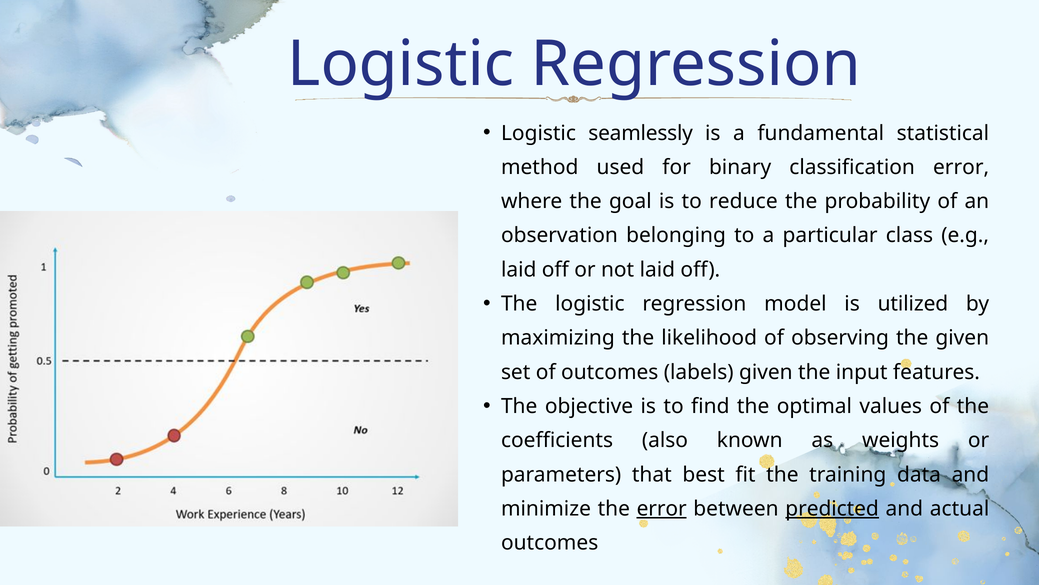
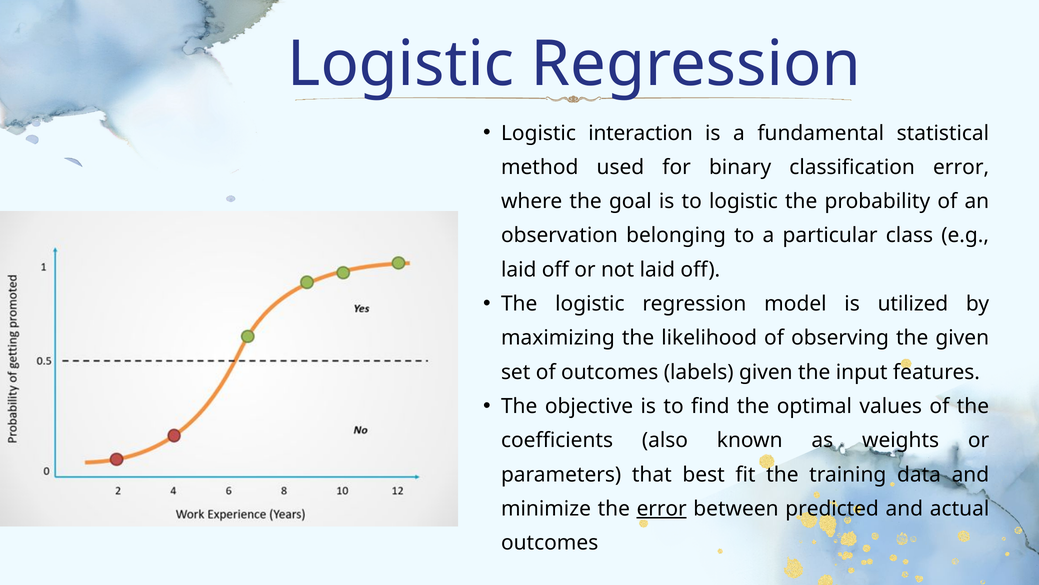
seamlessly: seamlessly -> interaction
to reduce: reduce -> logistic
predicted underline: present -> none
